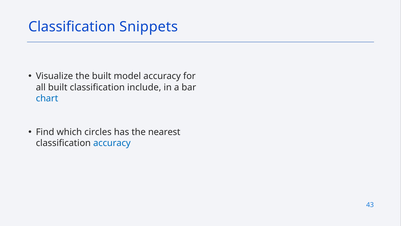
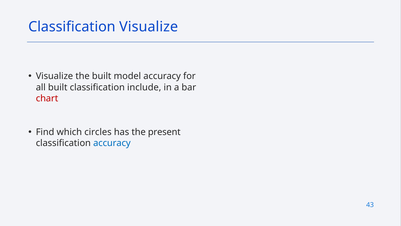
Classification Snippets: Snippets -> Visualize
chart colour: blue -> red
nearest: nearest -> present
